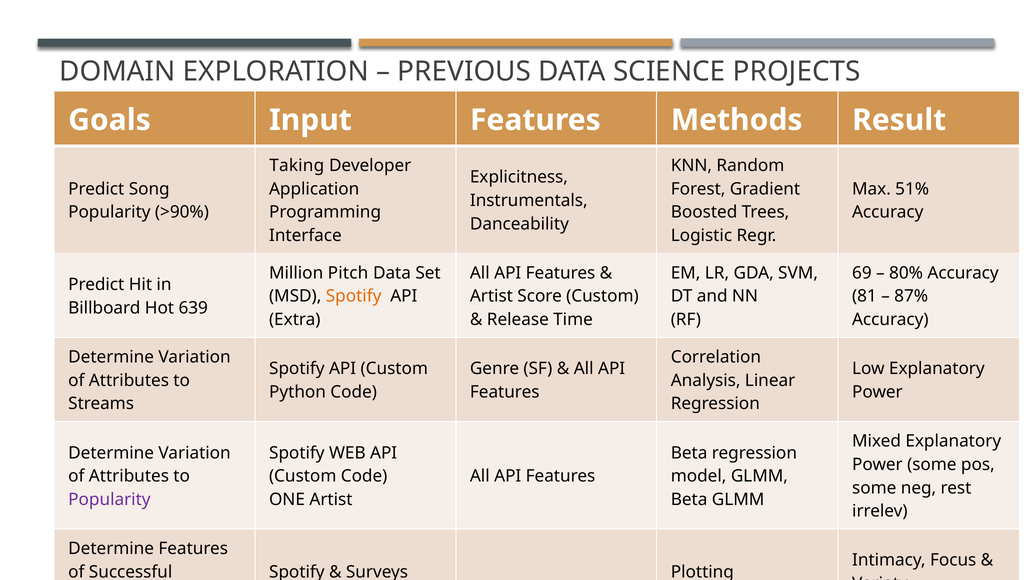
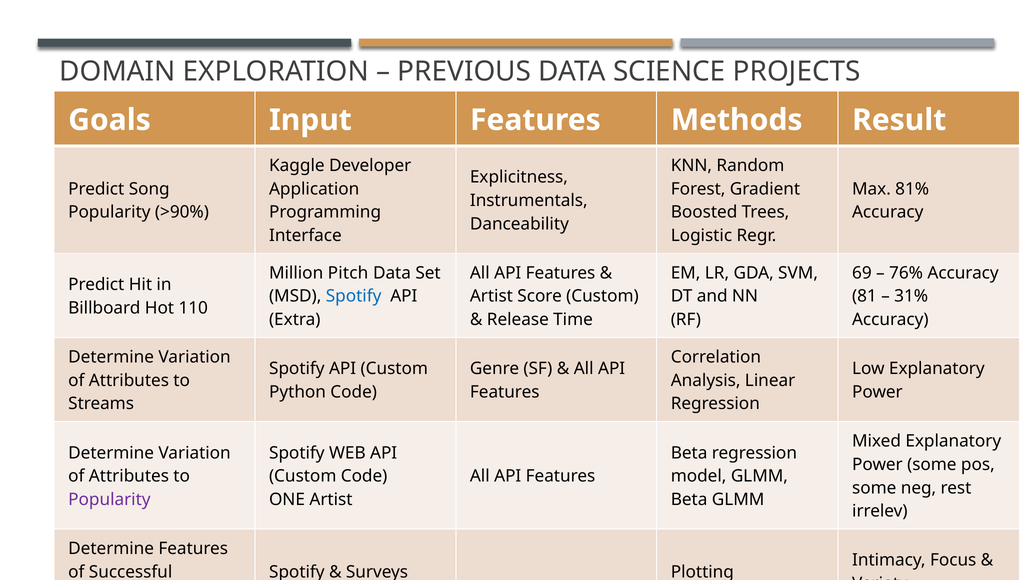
Taking: Taking -> Kaggle
51%: 51% -> 81%
80%: 80% -> 76%
Spotify at (354, 297) colour: orange -> blue
87%: 87% -> 31%
639: 639 -> 110
